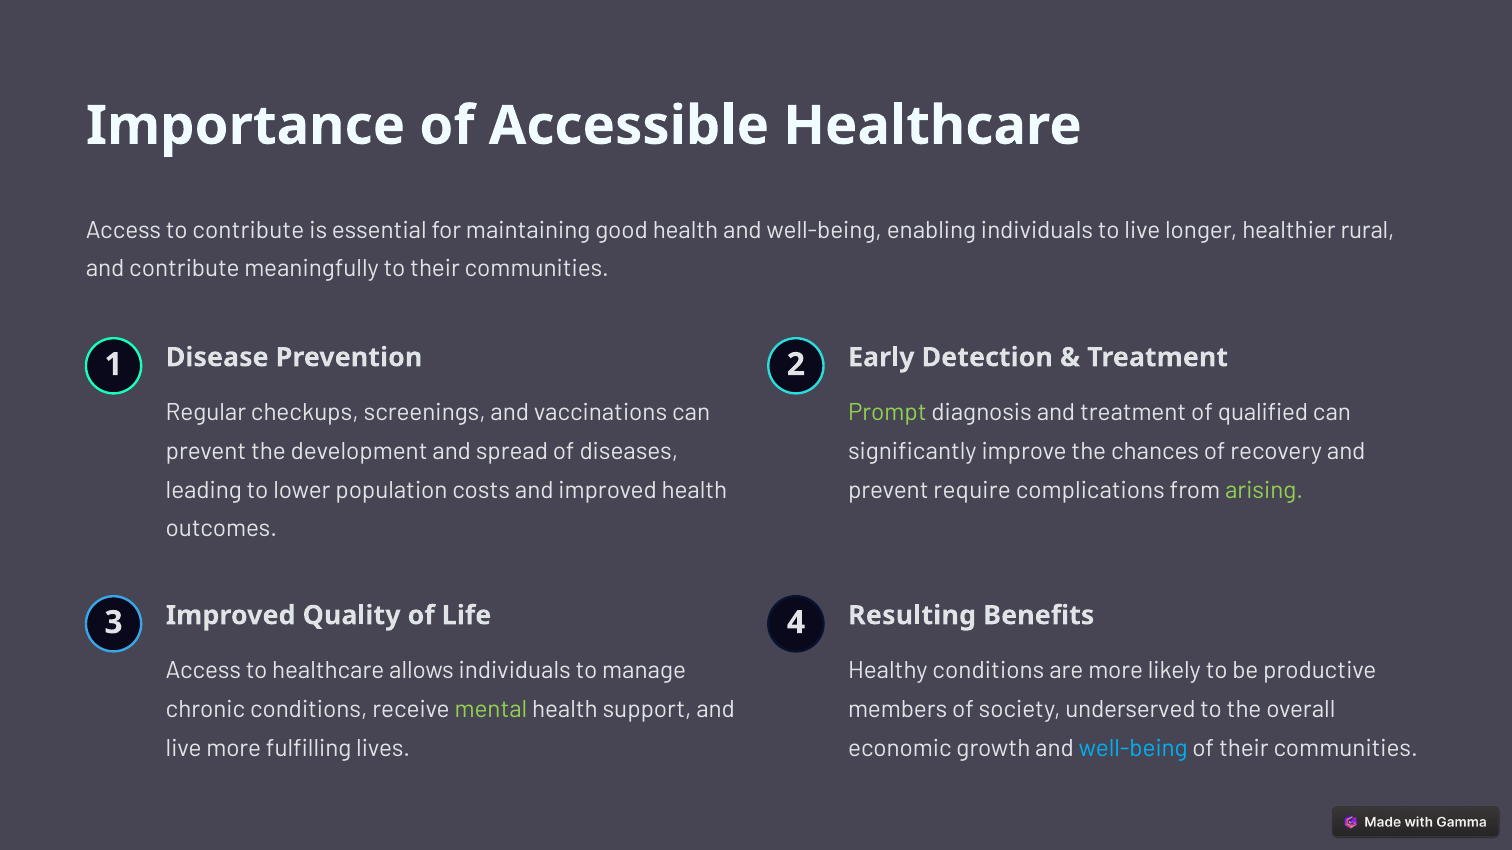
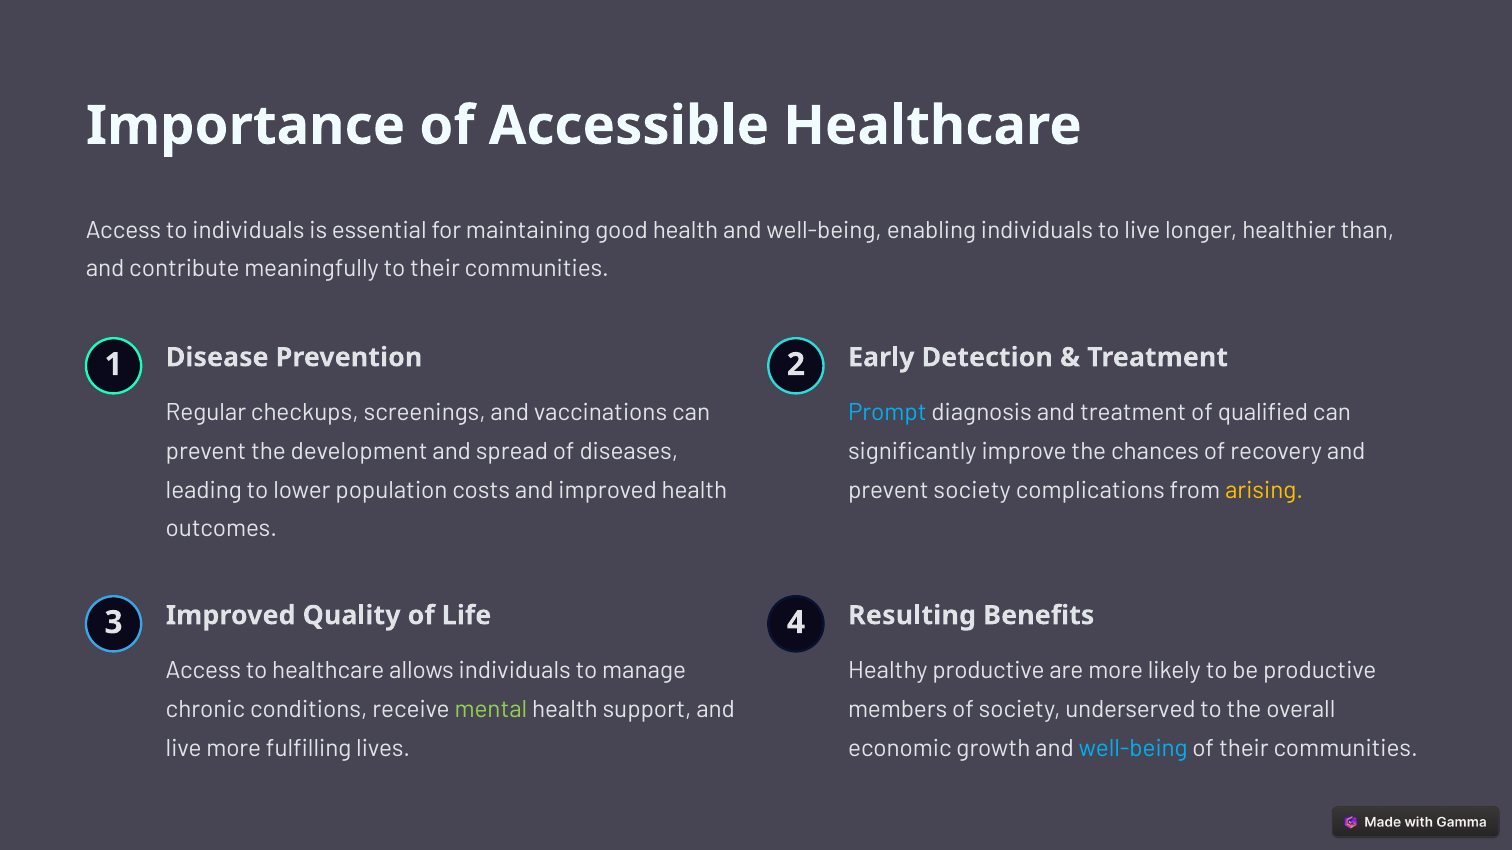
to contribute: contribute -> individuals
rural: rural -> than
Prompt colour: light green -> light blue
prevent require: require -> society
arising colour: light green -> yellow
Healthy conditions: conditions -> productive
